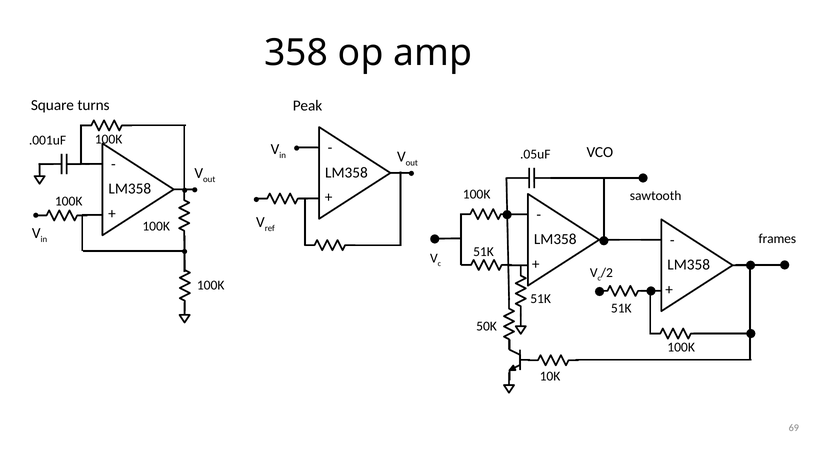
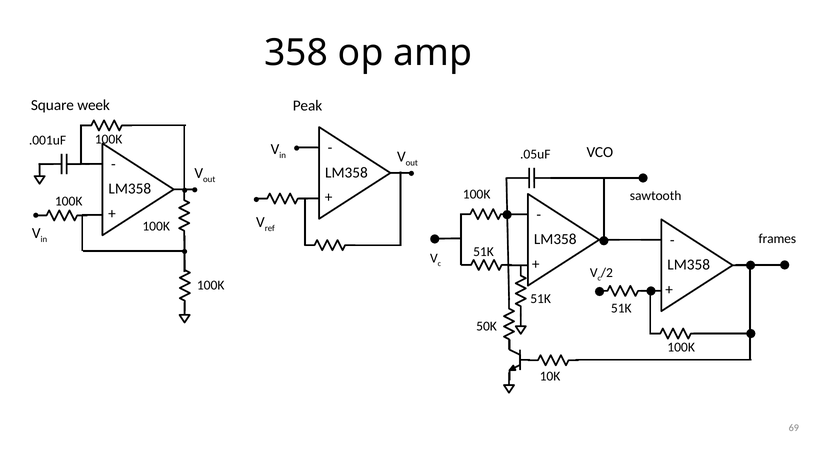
turns: turns -> week
